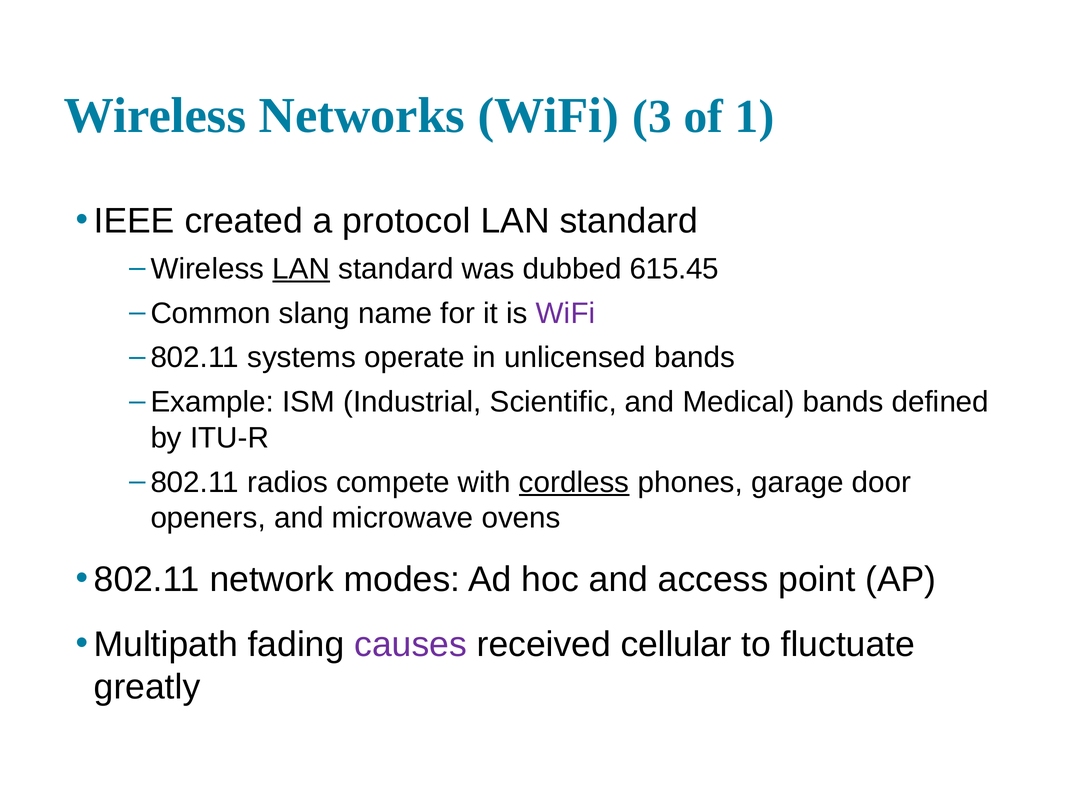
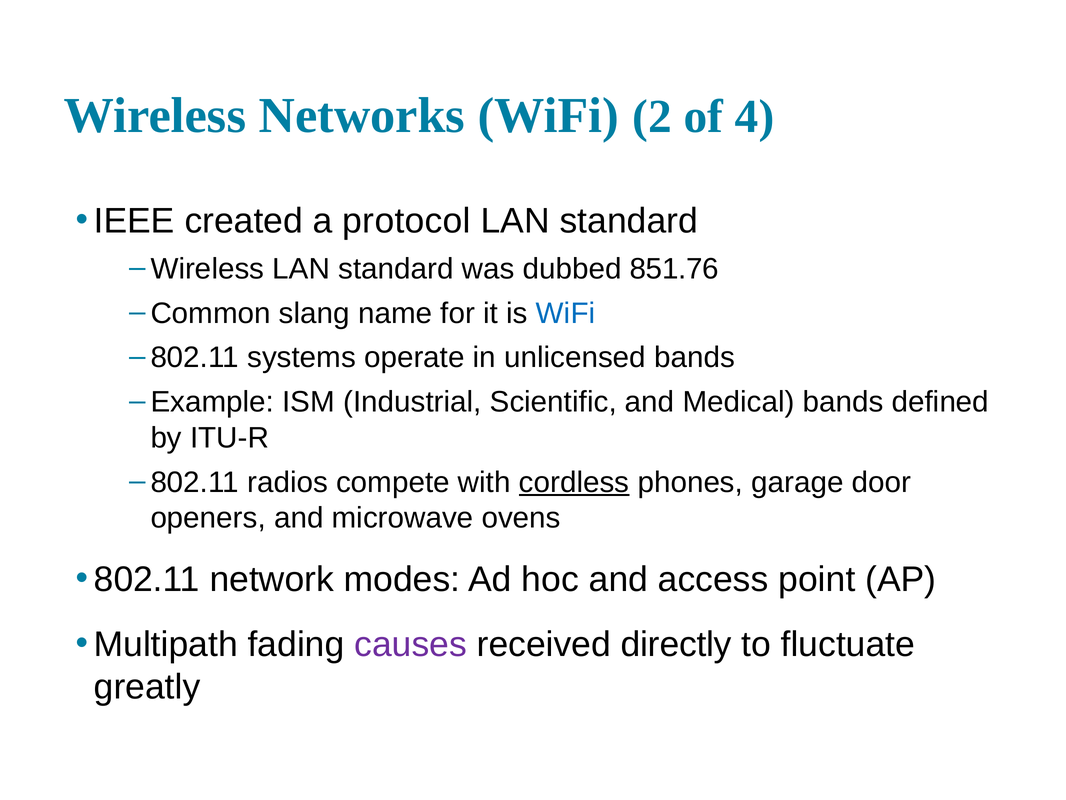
3: 3 -> 2
1: 1 -> 4
LAN at (301, 269) underline: present -> none
615.45: 615.45 -> 851.76
WiFi at (566, 313) colour: purple -> blue
cellular: cellular -> directly
